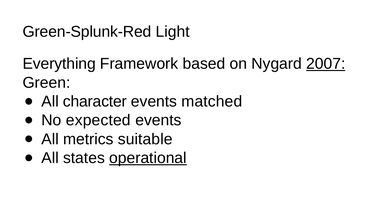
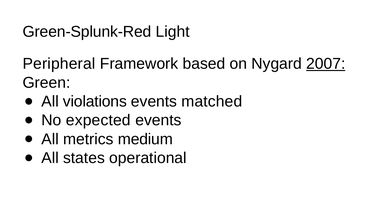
Everything: Everything -> Peripheral
character: character -> violations
suitable: suitable -> medium
operational underline: present -> none
